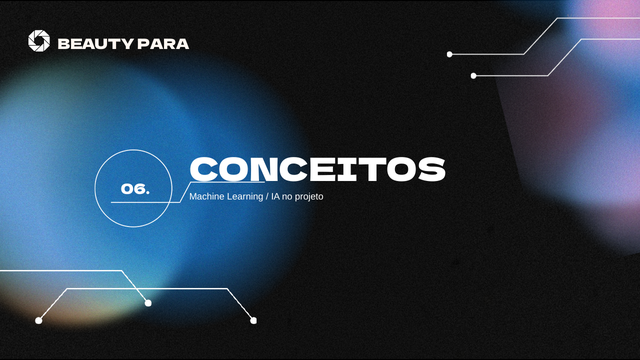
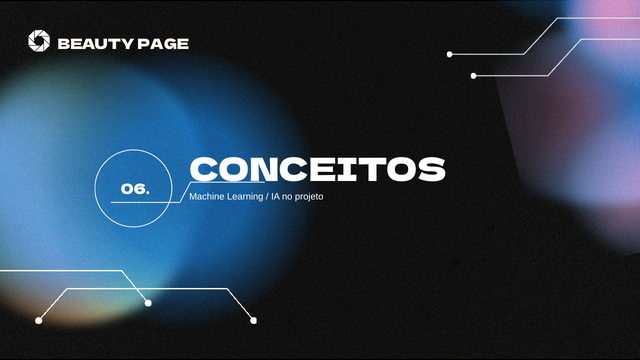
BEAUTY PARA: PARA -> PAGE
